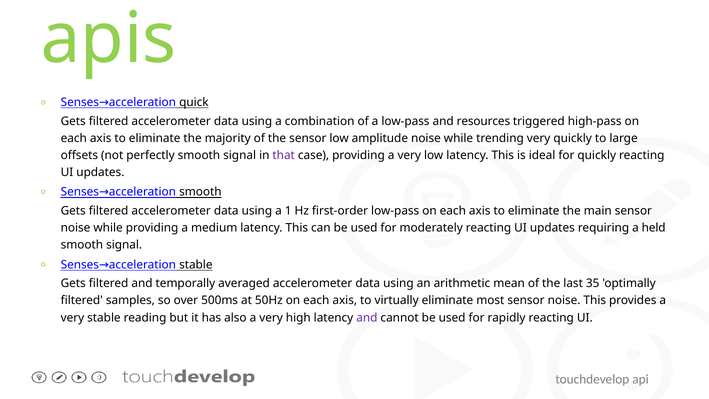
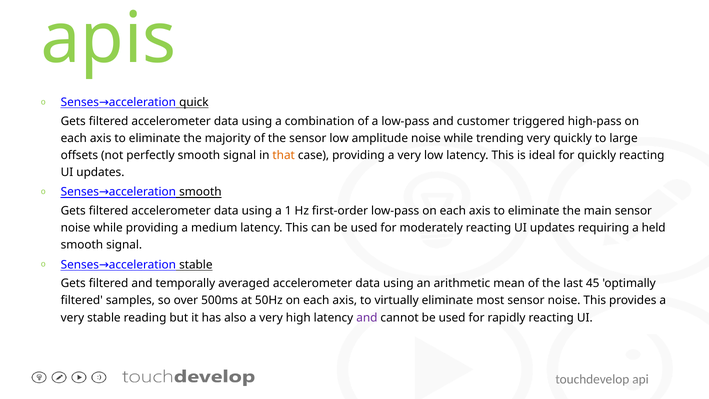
resources: resources -> customer
that colour: purple -> orange
35: 35 -> 45
